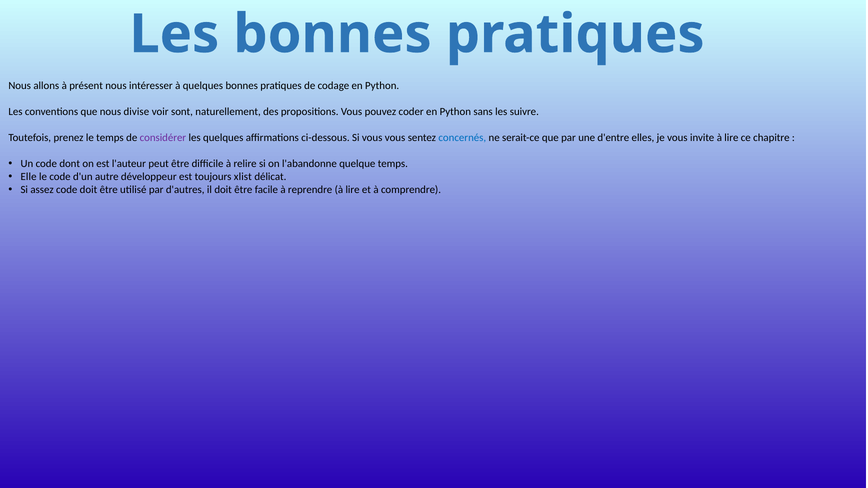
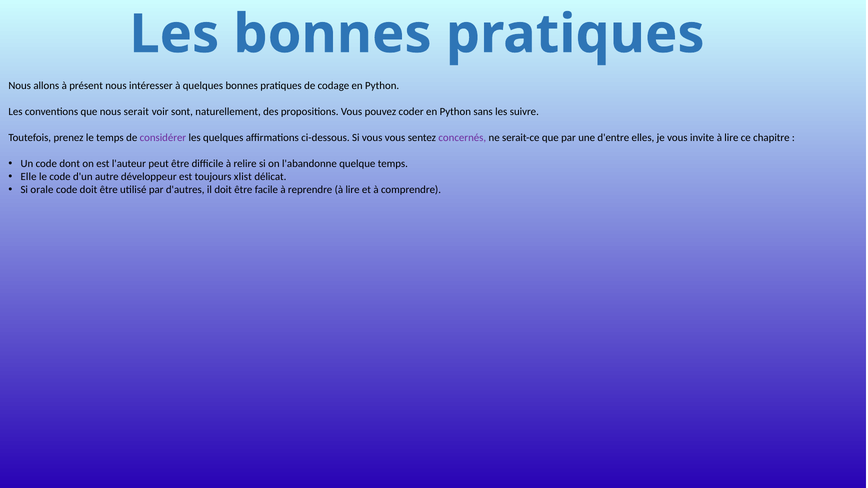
divise: divise -> serait
concernés colour: blue -> purple
assez: assez -> orale
